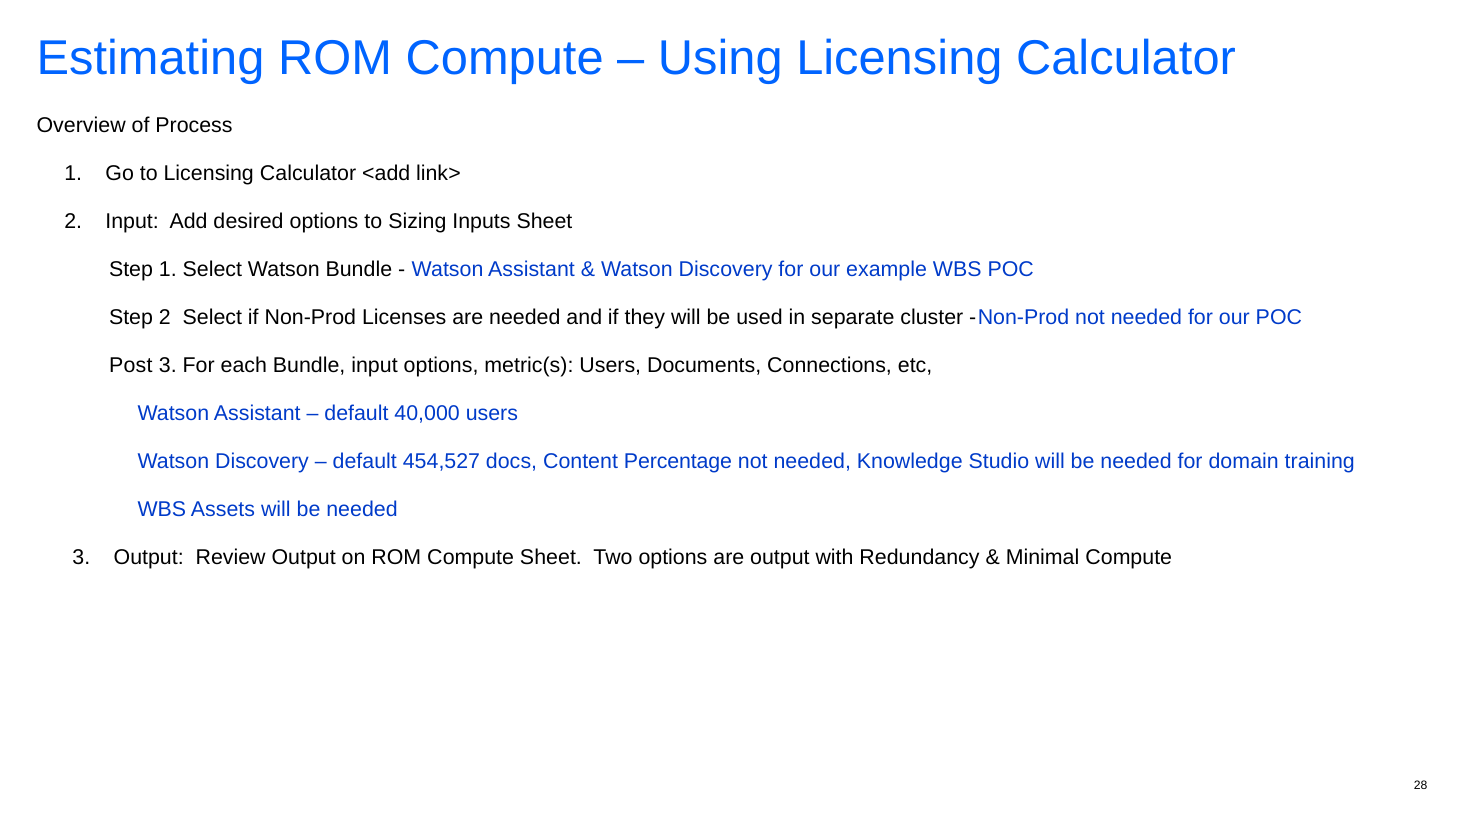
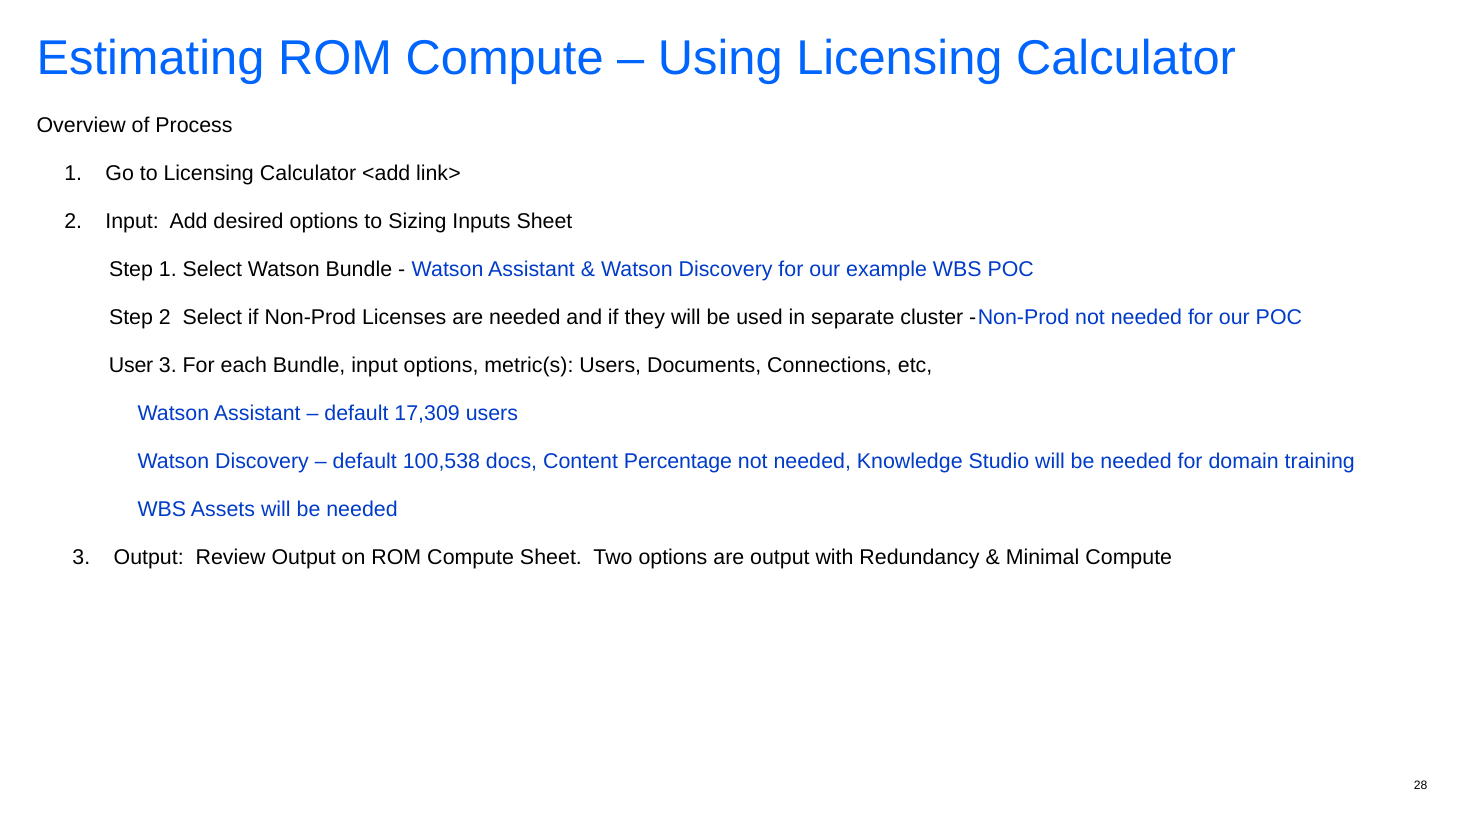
Post: Post -> User
40,000: 40,000 -> 17,309
454,527: 454,527 -> 100,538
